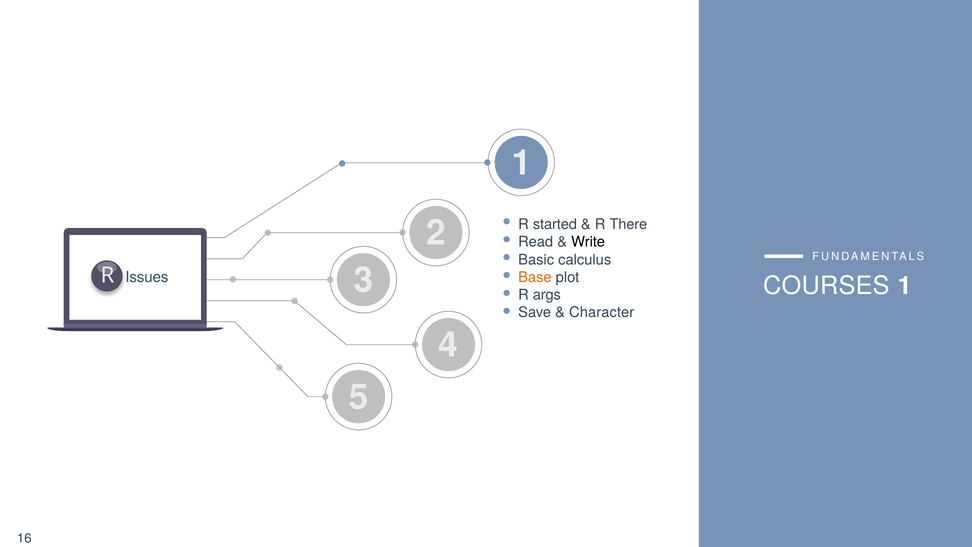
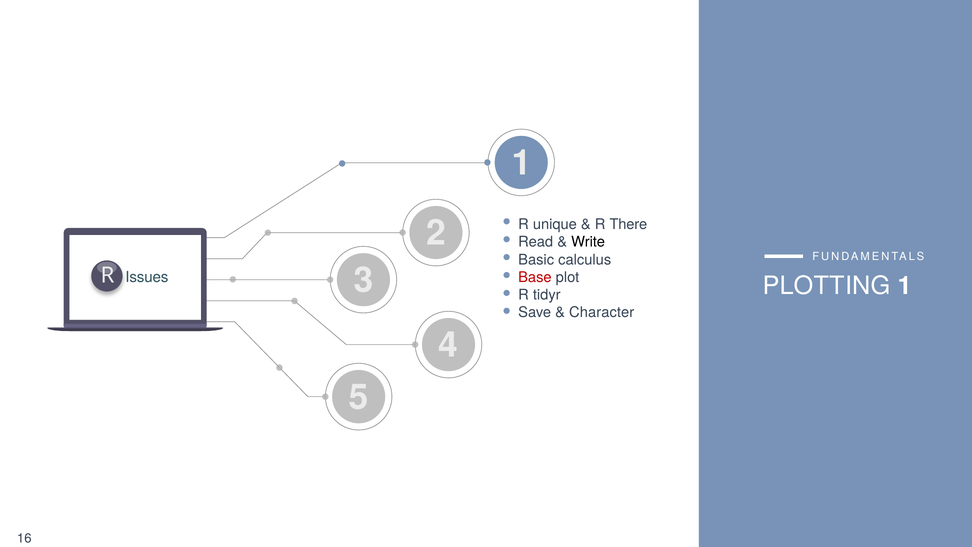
started: started -> unique
Base colour: orange -> red
COURSES: COURSES -> PLOTTING
args: args -> tidyr
